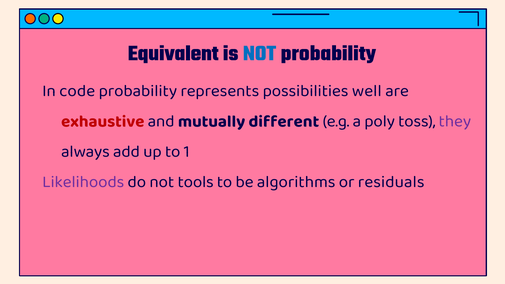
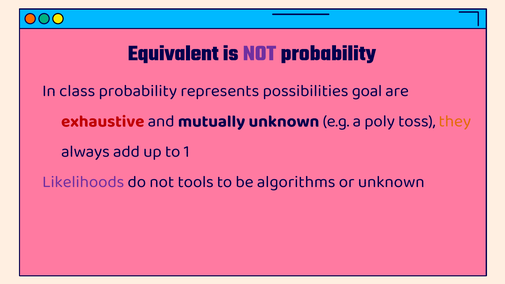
NOT at (259, 53) colour: blue -> purple
code: code -> class
well: well -> goal
mutually different: different -> unknown
they colour: purple -> orange
or residuals: residuals -> unknown
